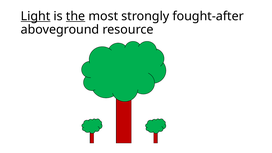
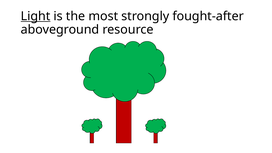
the underline: present -> none
